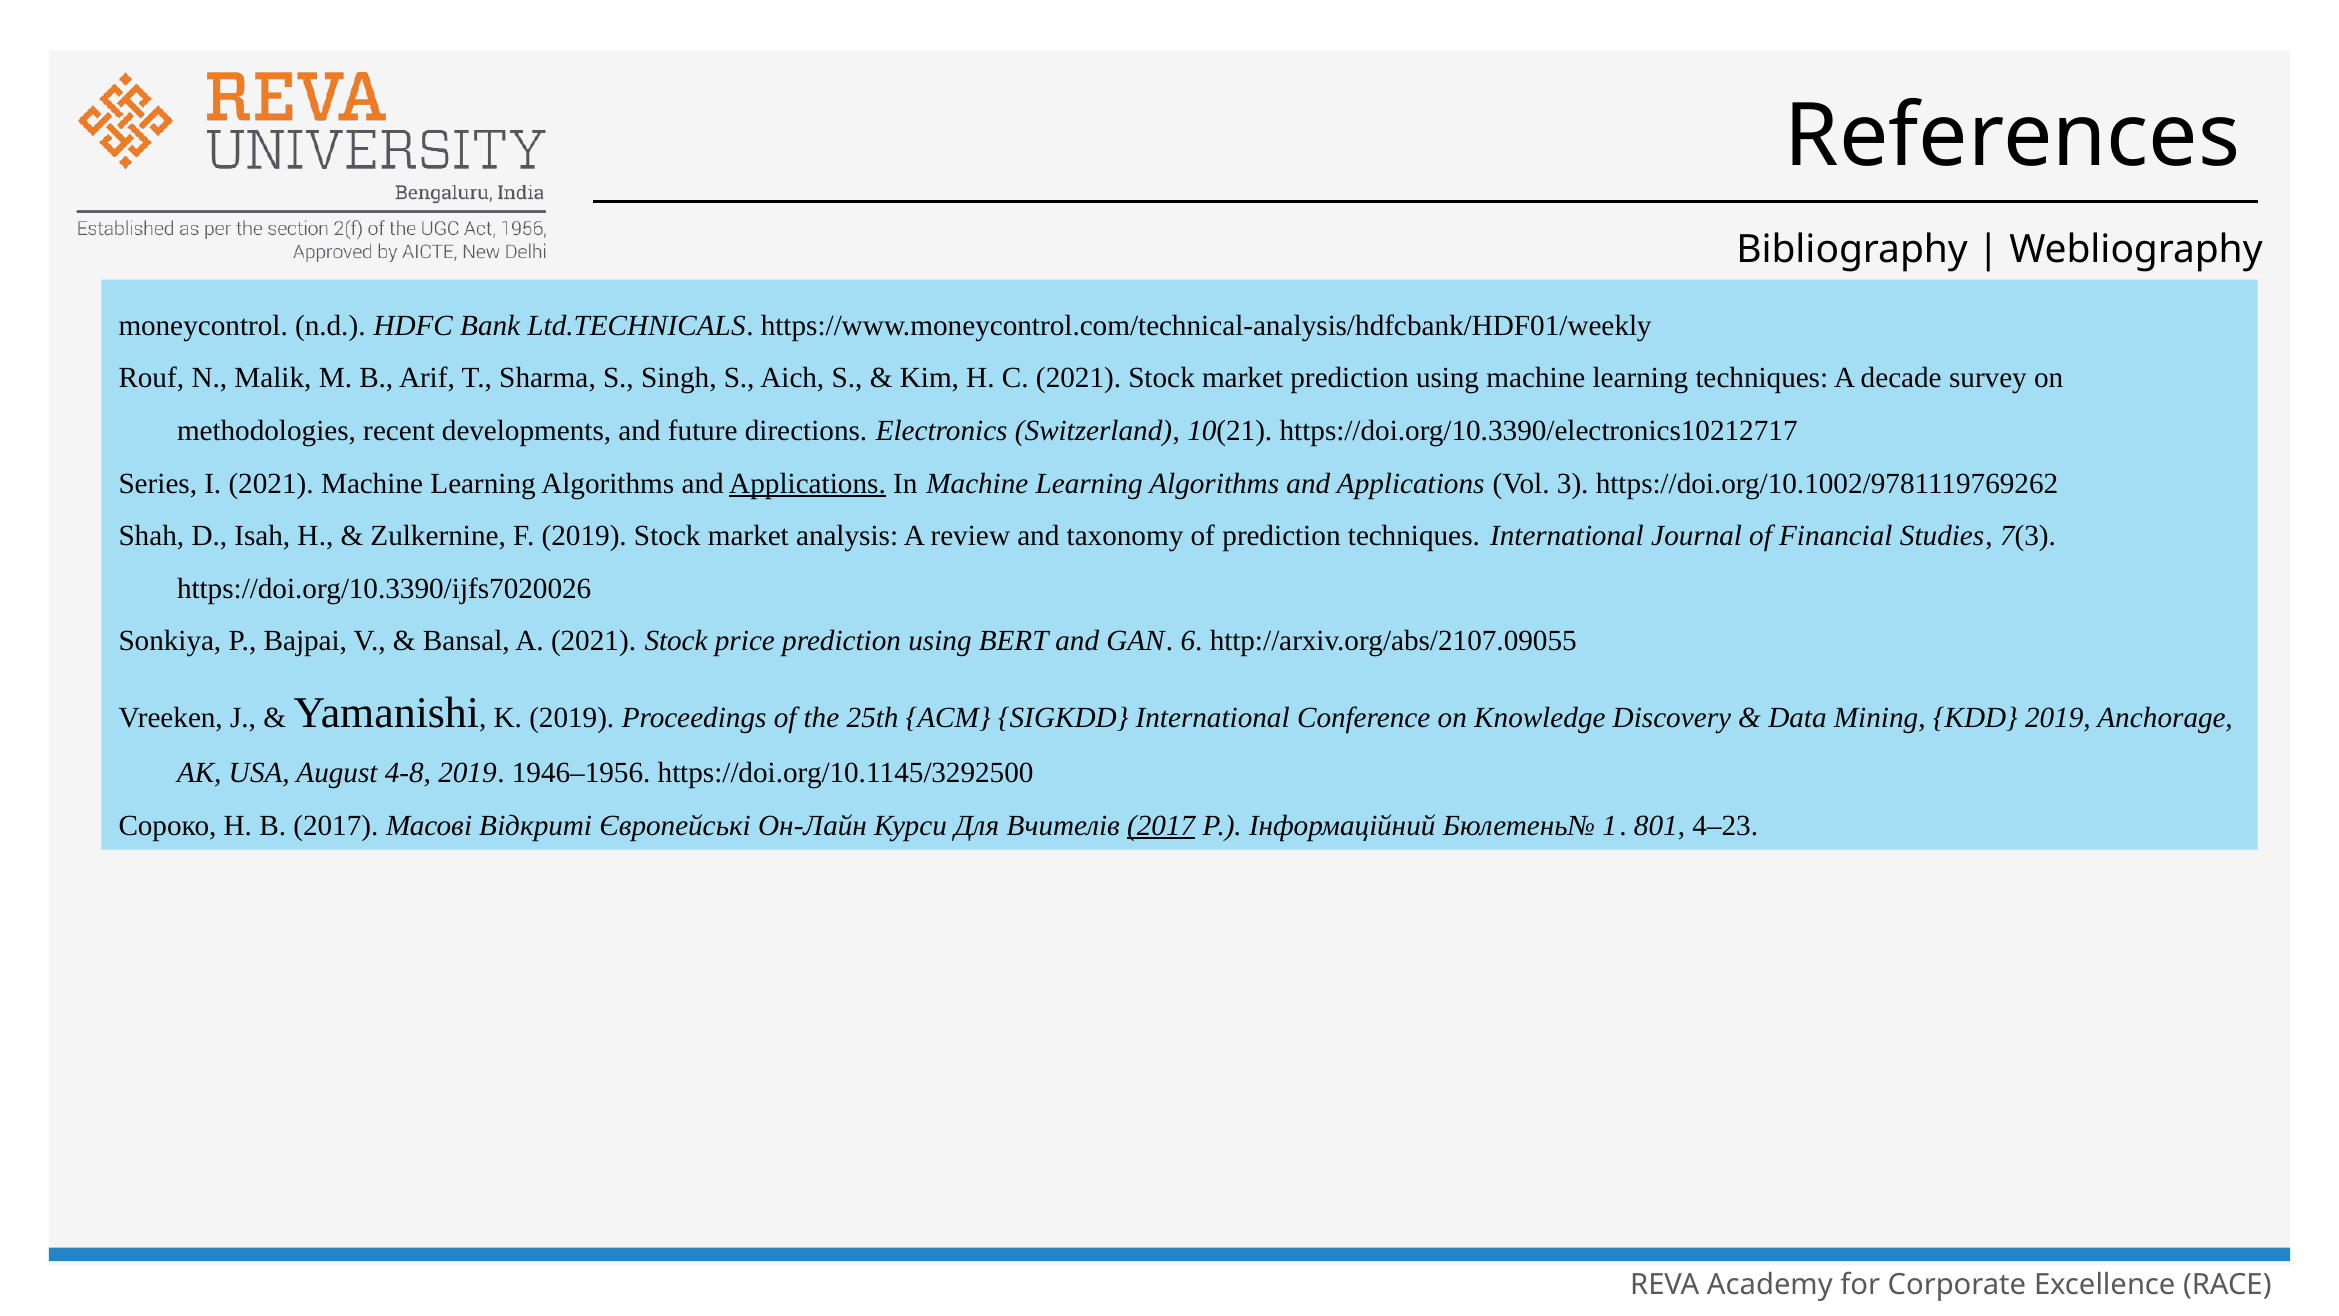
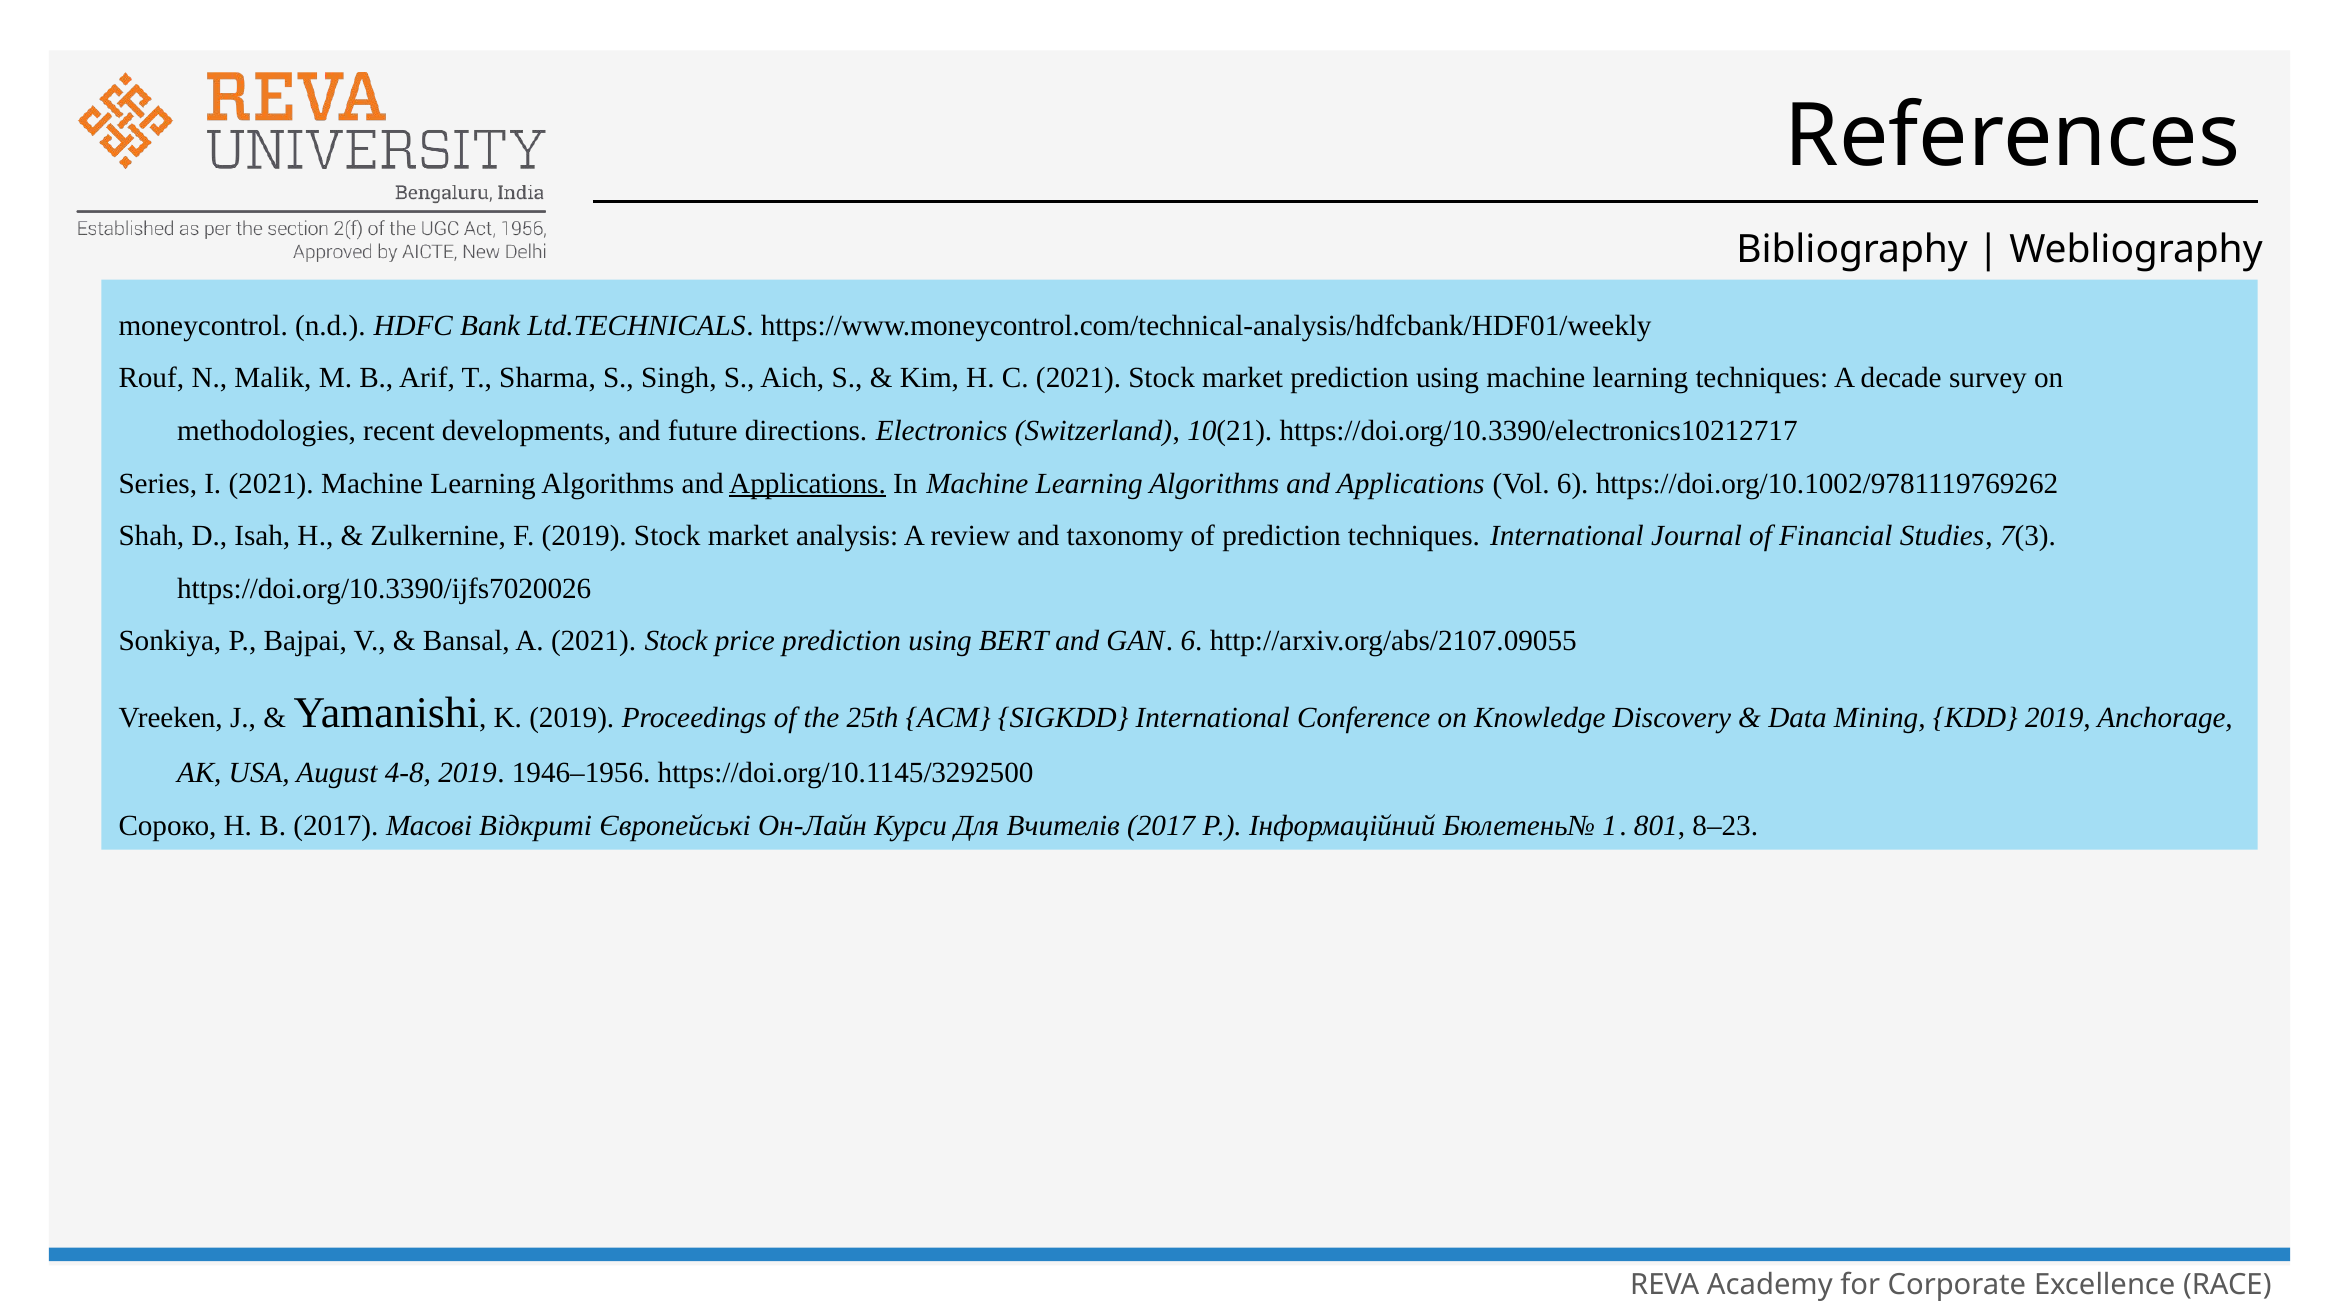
Vol 3: 3 -> 6
2017 at (1161, 825) underline: present -> none
4–23: 4–23 -> 8–23
